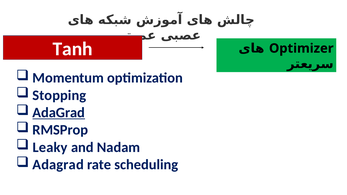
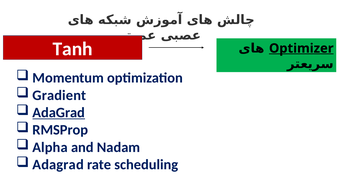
Optimizer underline: none -> present
Stopping: Stopping -> Gradient
Leaky: Leaky -> Alpha
